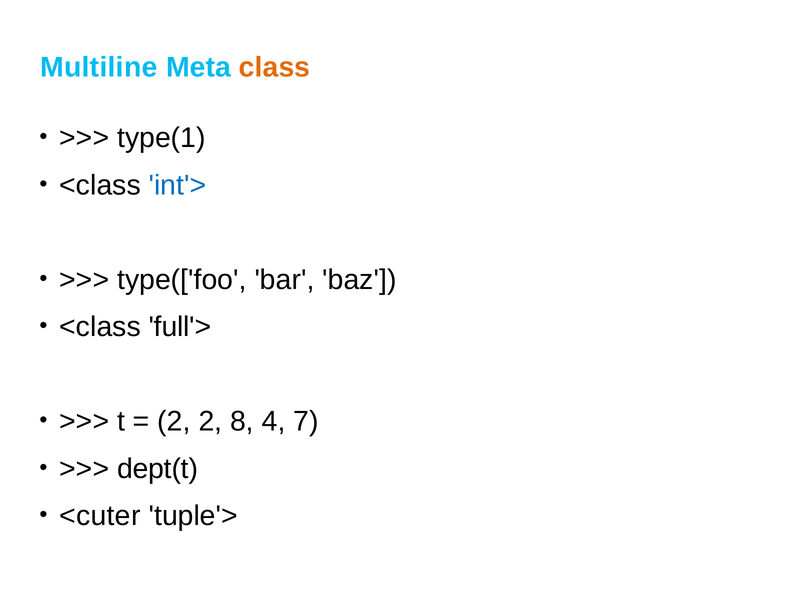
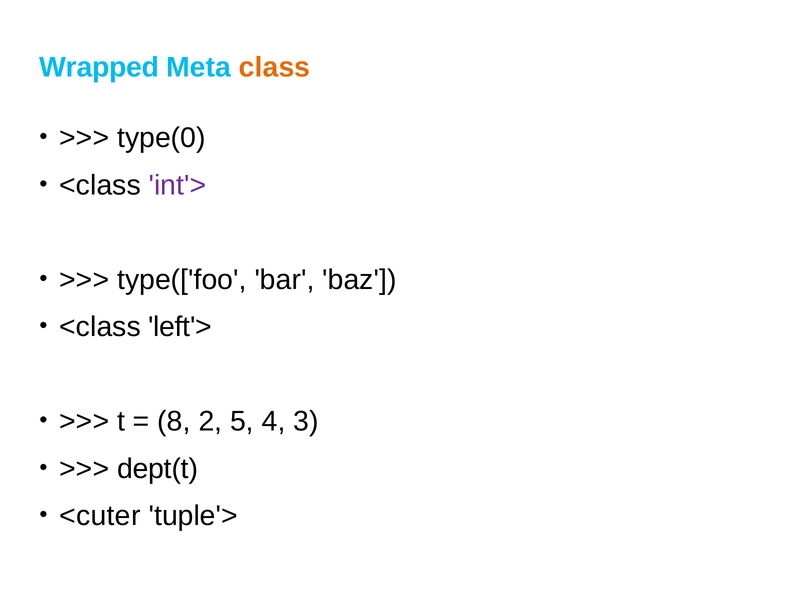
Multiline: Multiline -> Wrapped
type(1: type(1 -> type(0
int'> colour: blue -> purple
full'>: full'> -> left'>
2 at (174, 422): 2 -> 8
8: 8 -> 5
7: 7 -> 3
